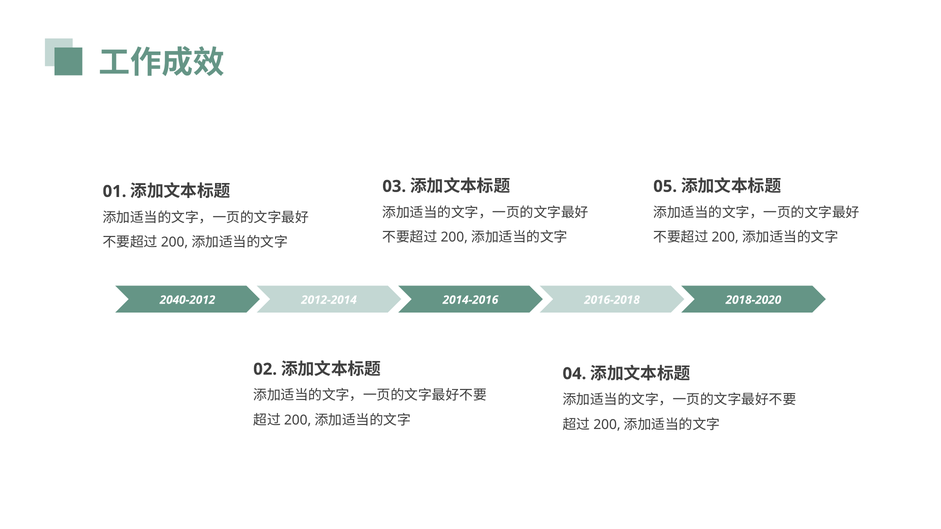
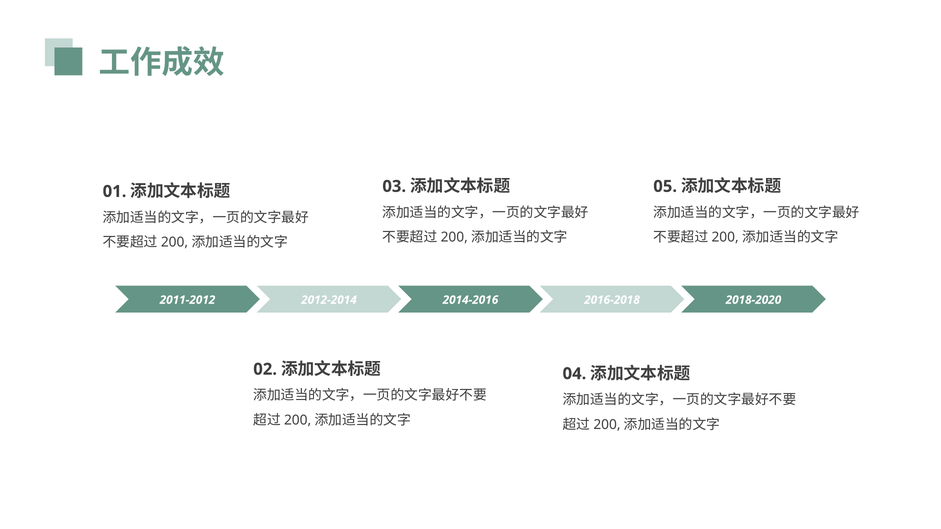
2040-2012: 2040-2012 -> 2011-2012
